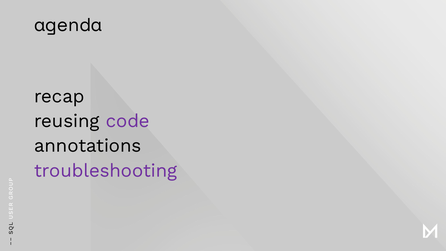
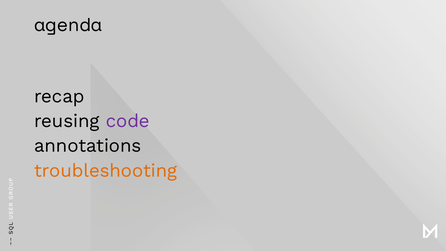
troubleshooting colour: purple -> orange
